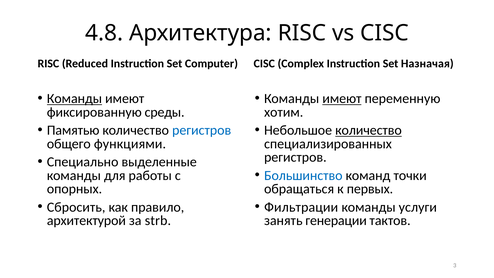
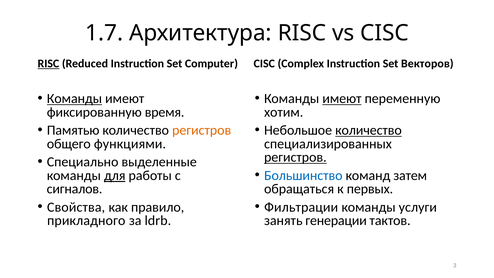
4.8: 4.8 -> 1.7
RISC at (48, 64) underline: none -> present
Назначая: Назначая -> Векторов
среды: среды -> время
регистров at (202, 130) colour: blue -> orange
регистров at (295, 157) underline: none -> present
точки: точки -> затем
для underline: none -> present
опорных: опорных -> сигналов
Сбросить: Сбросить -> Свойства
архитектурой: архитектурой -> прикладного
strb: strb -> ldrb
